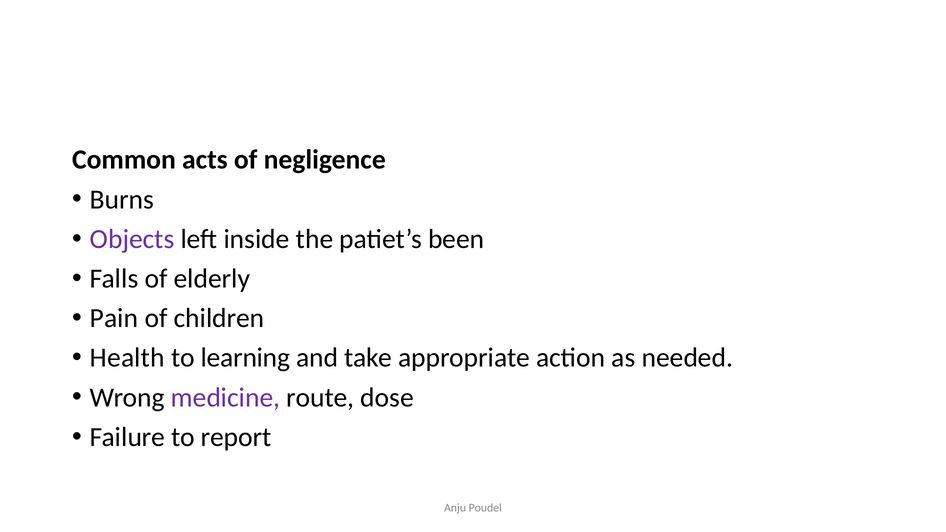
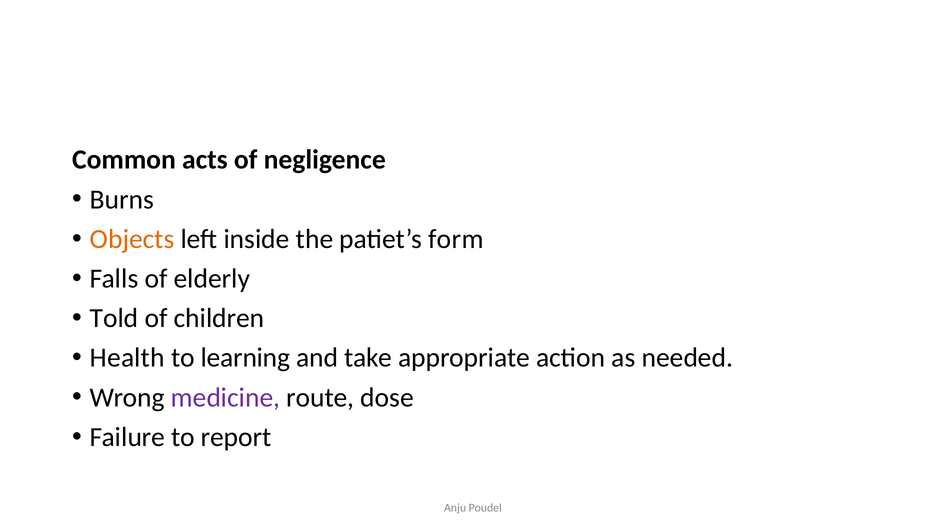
Objects colour: purple -> orange
been: been -> form
Pain: Pain -> Told
